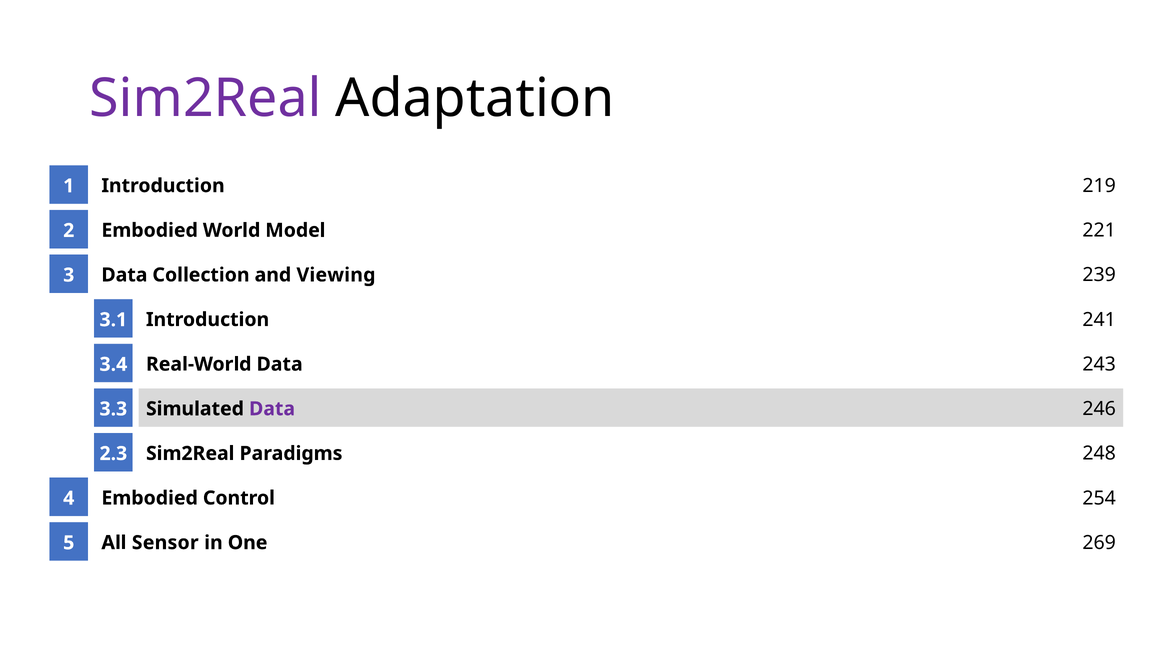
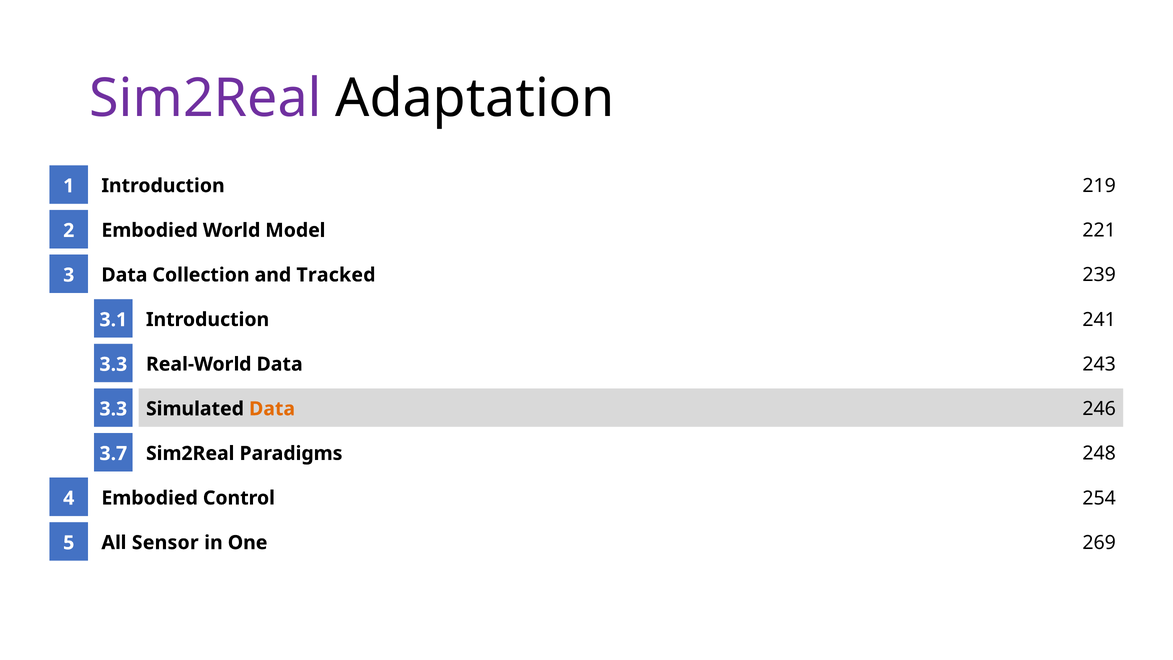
Viewing: Viewing -> Tracked
3.4 at (113, 364): 3.4 -> 3.3
Data at (272, 409) colour: purple -> orange
2.3: 2.3 -> 3.7
